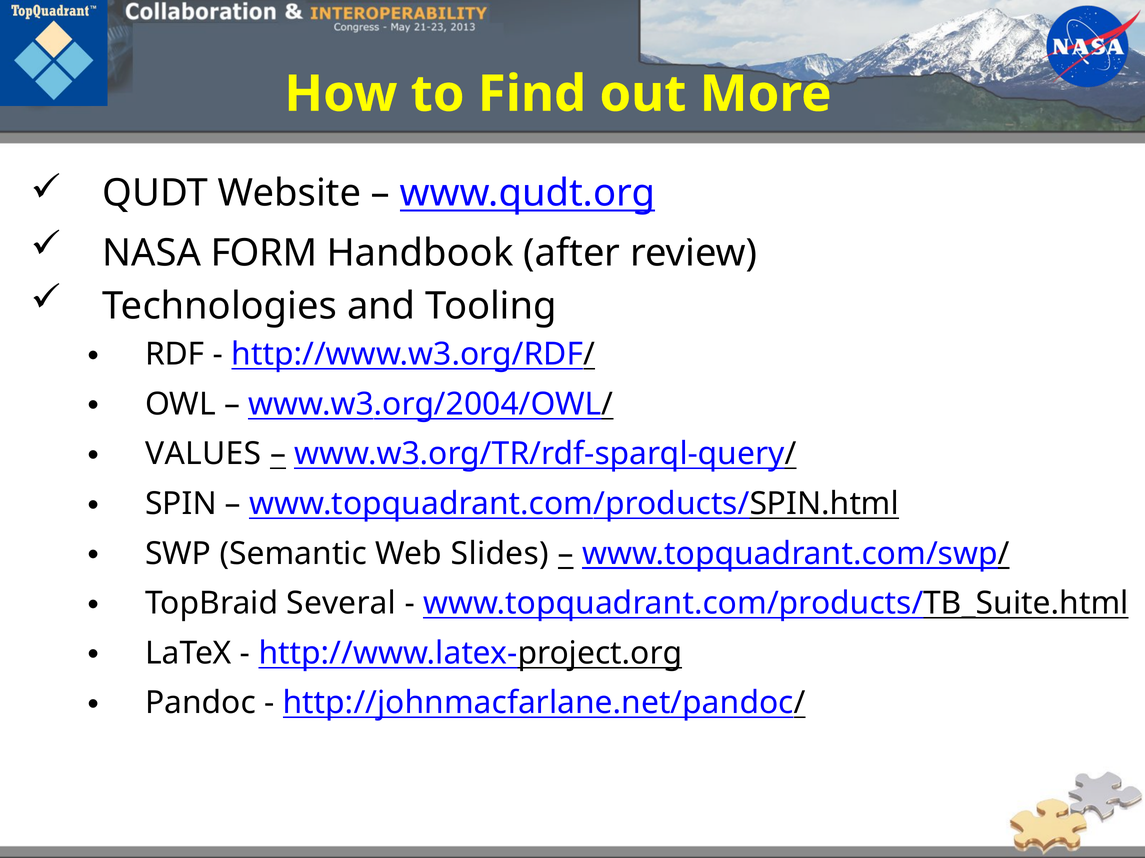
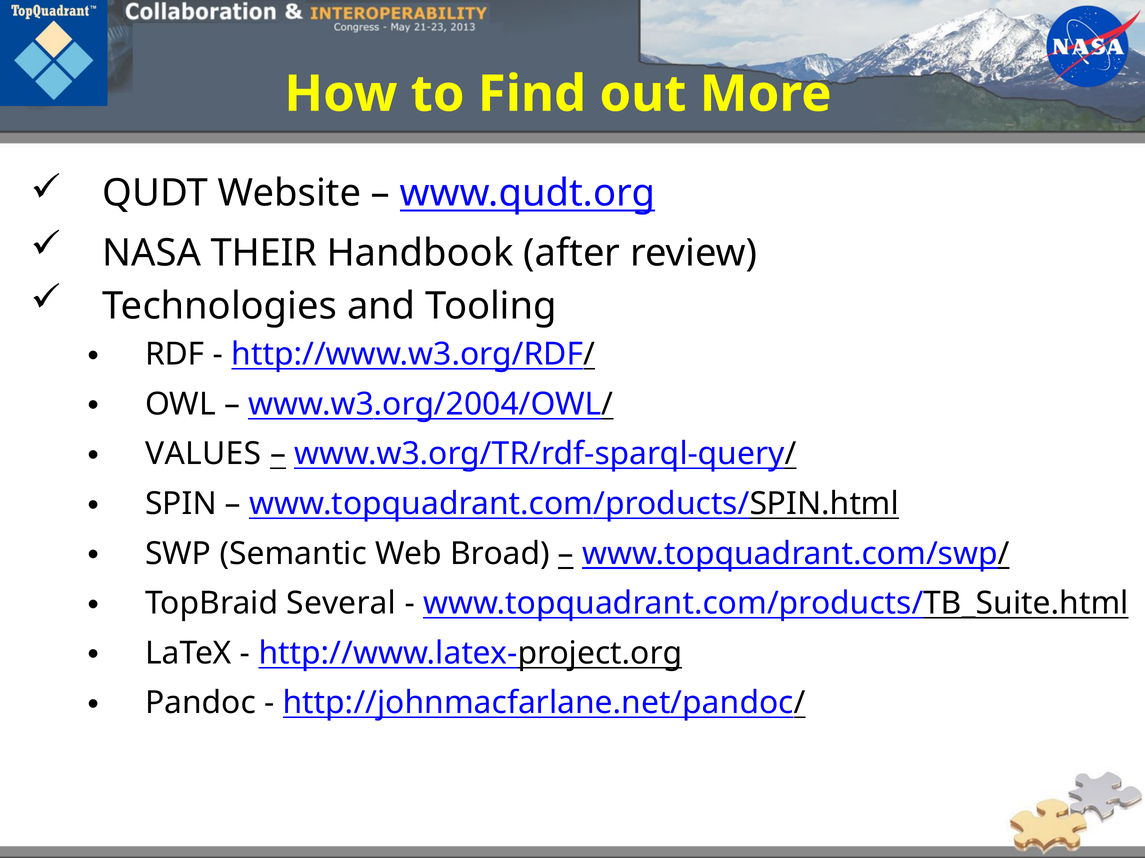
FORM: FORM -> THEIR
Slides: Slides -> Broad
